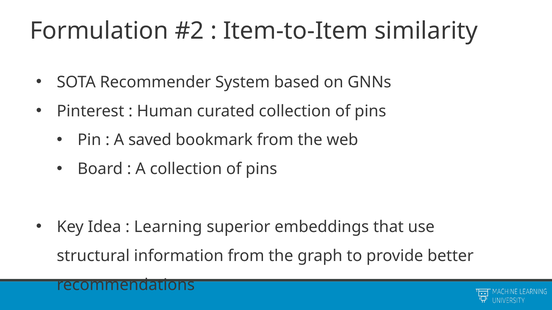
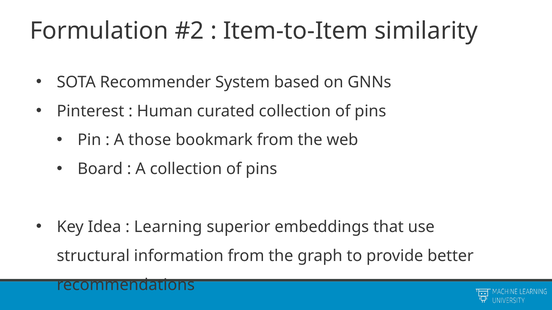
saved: saved -> those
